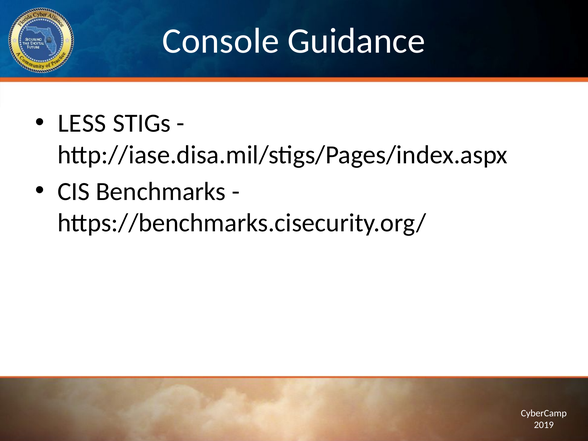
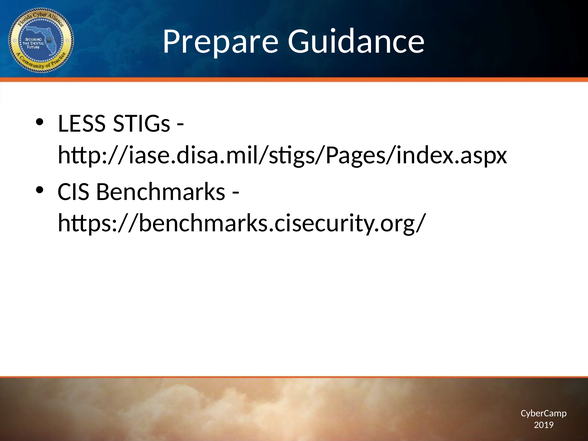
Console: Console -> Prepare
